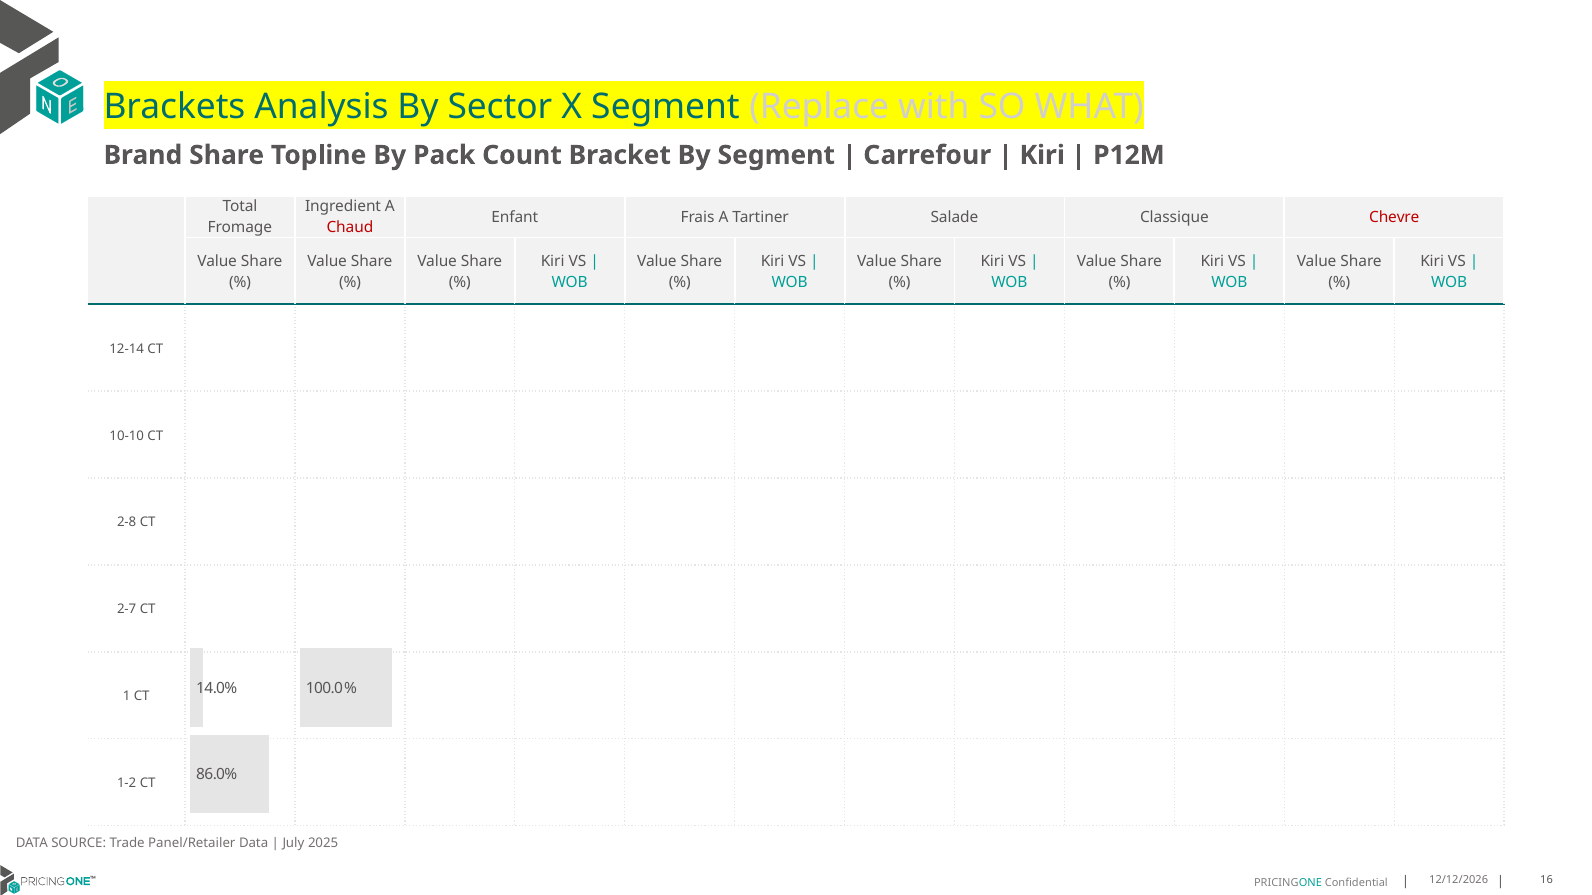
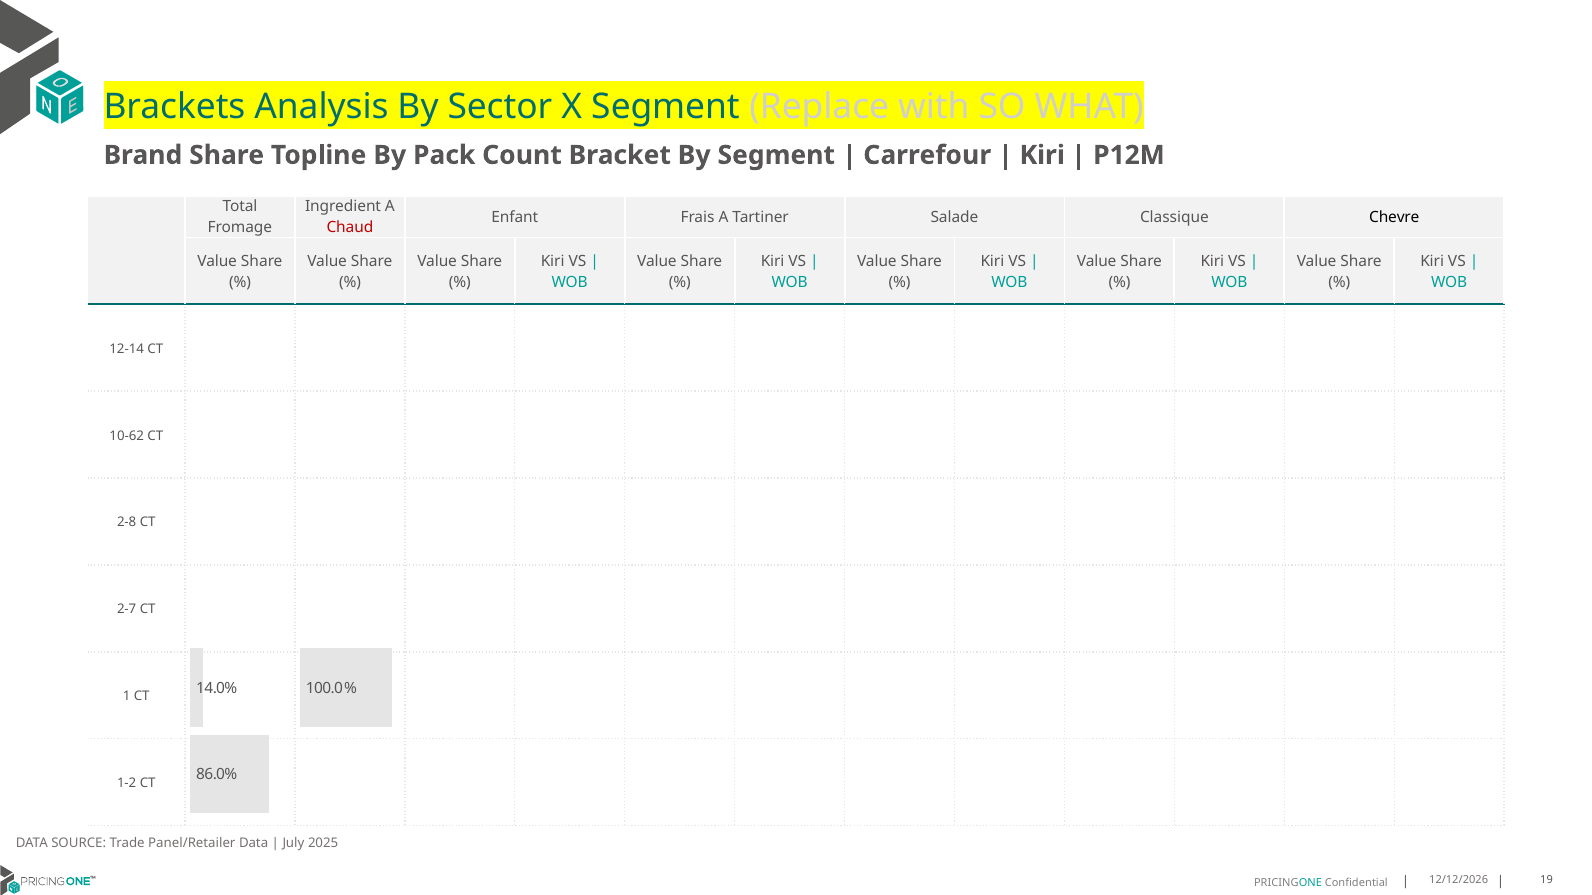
Chevre colour: red -> black
10-10: 10-10 -> 10-62
16: 16 -> 19
